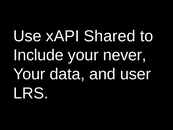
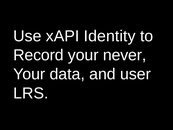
Shared: Shared -> Identity
Include: Include -> Record
